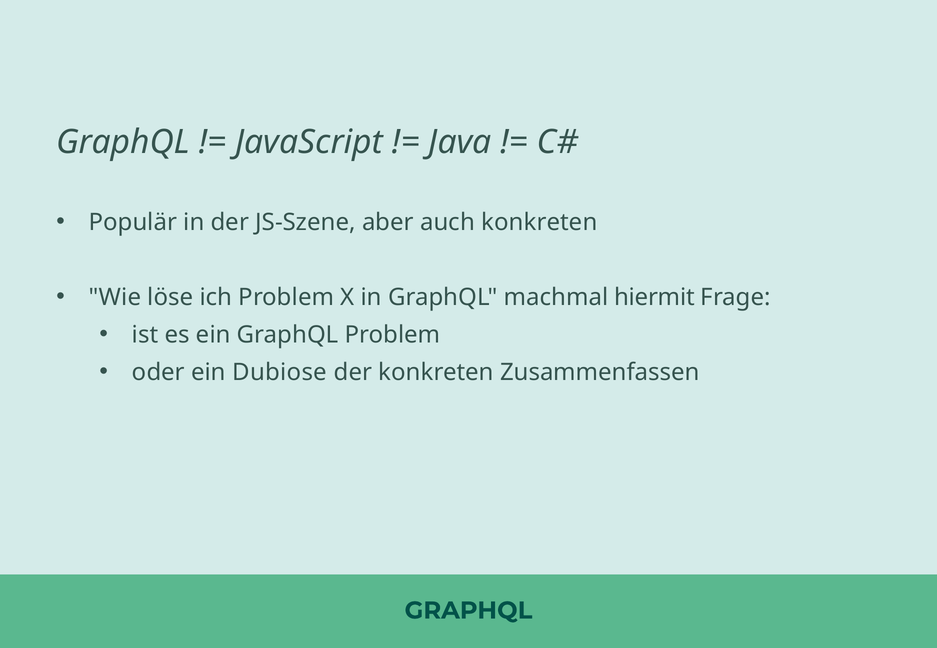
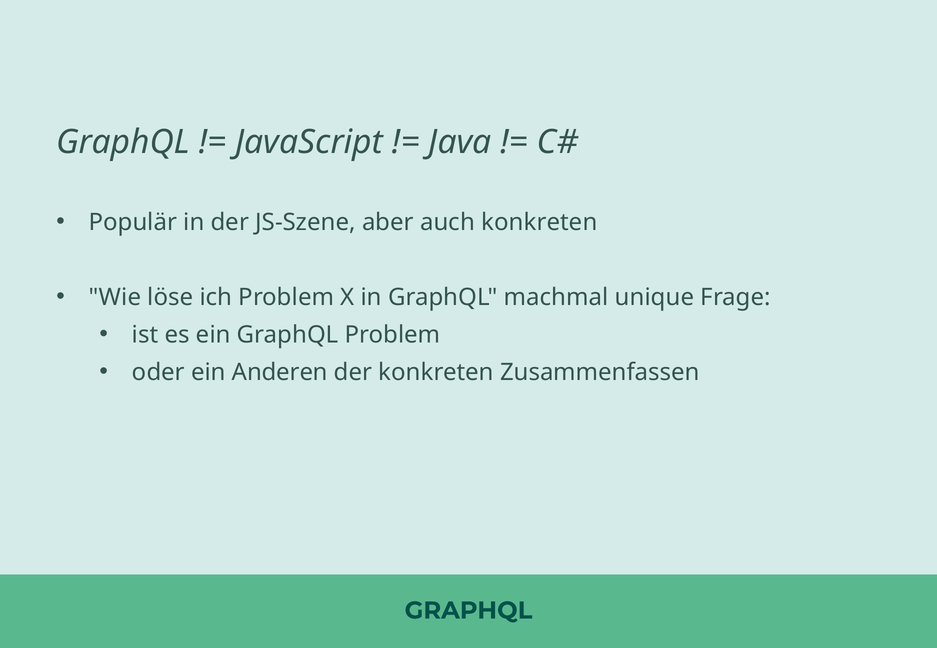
hiermit: hiermit -> unique
Dubiose: Dubiose -> Anderen
